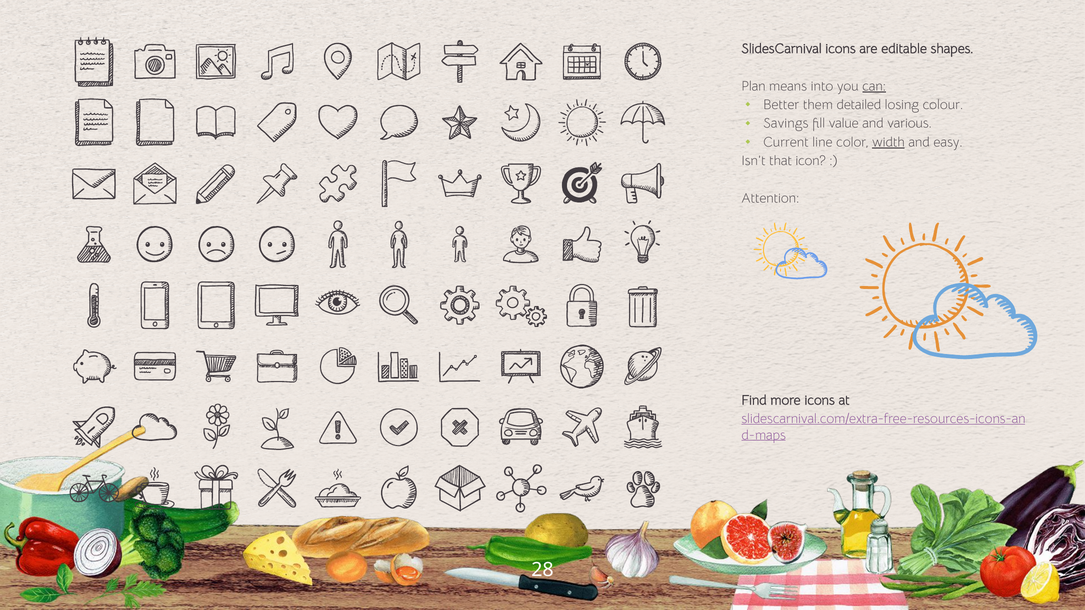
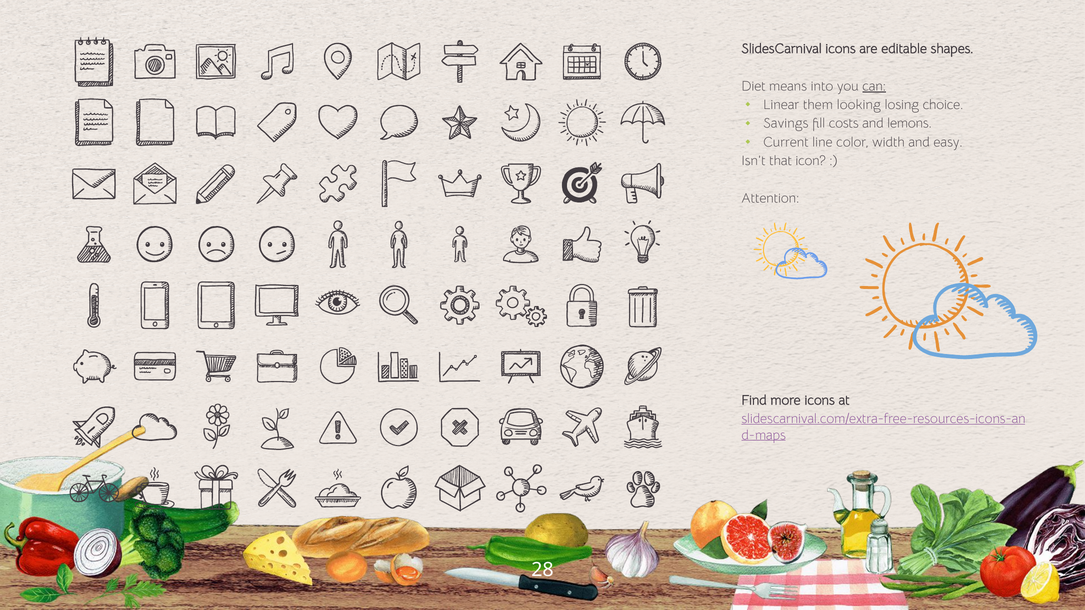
Plan: Plan -> Diet
Better: Better -> Linear
detailed: detailed -> looking
colour: colour -> choice
value: value -> costs
various: various -> lemons
width underline: present -> none
